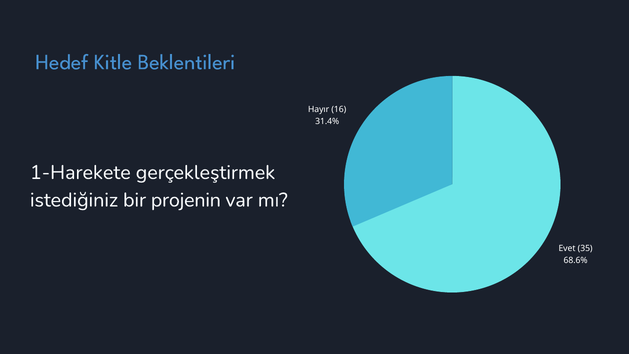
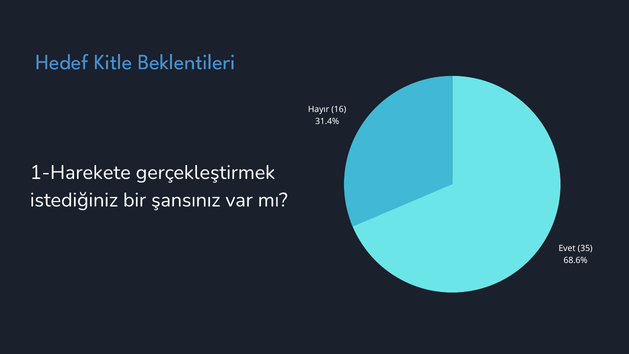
projenin: projenin -> şansınız
